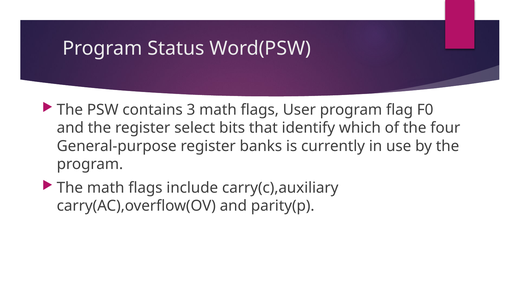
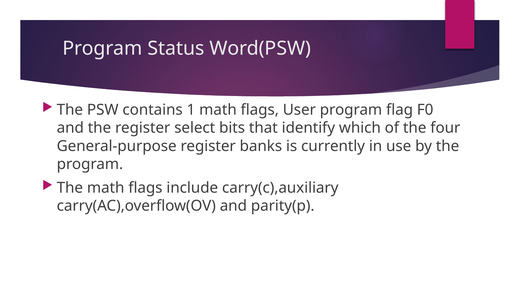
3: 3 -> 1
